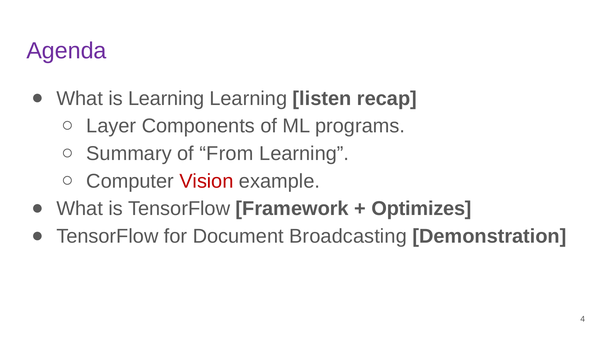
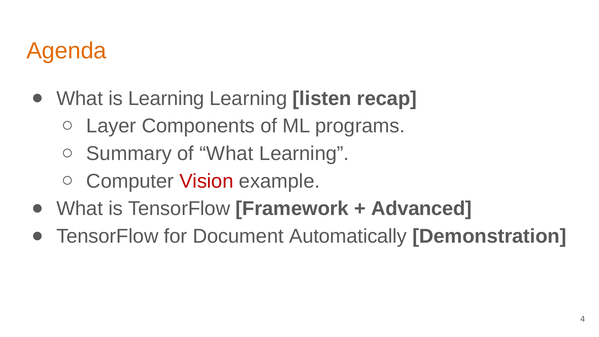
Agenda colour: purple -> orange
of From: From -> What
Optimizes: Optimizes -> Advanced
Broadcasting: Broadcasting -> Automatically
